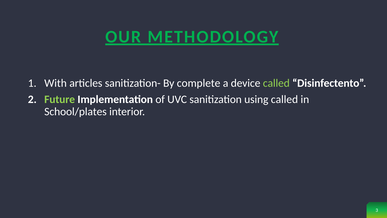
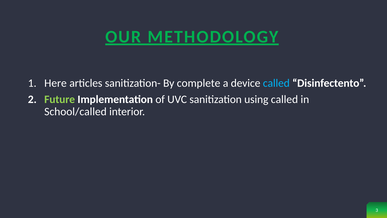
With: With -> Here
called at (276, 83) colour: light green -> light blue
School/plates: School/plates -> School/called
